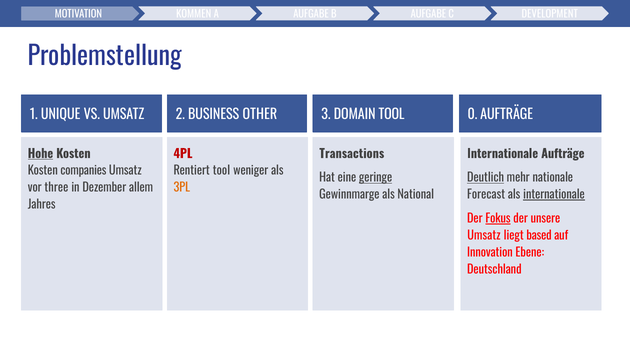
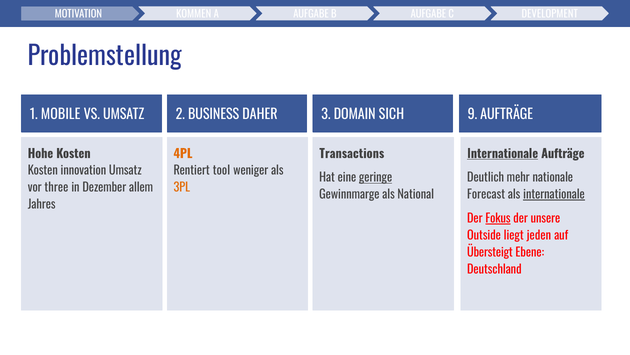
UNIQUE: UNIQUE -> MOBILE
OTHER: OTHER -> DAHER
DOMAIN TOOL: TOOL -> SICH
0: 0 -> 9
Hohe underline: present -> none
4PL colour: red -> orange
Internationale at (503, 154) underline: none -> present
companies: companies -> innovation
Deutlich underline: present -> none
Umsatz at (484, 235): Umsatz -> Outside
based: based -> jeden
Innovation: Innovation -> Übersteigt
